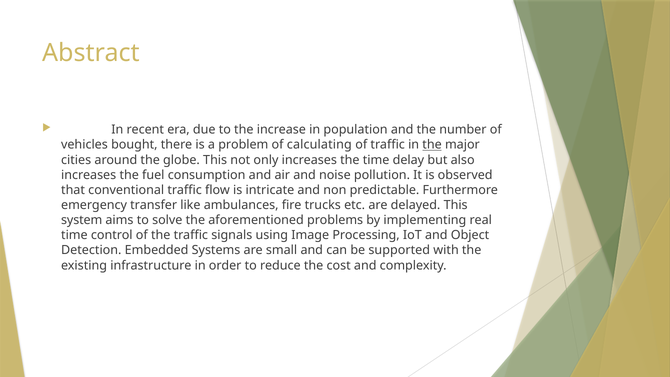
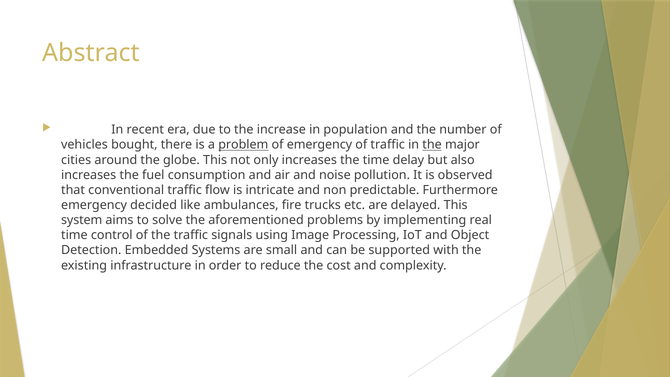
problem underline: none -> present
of calculating: calculating -> emergency
transfer: transfer -> decided
